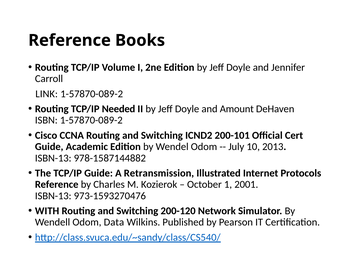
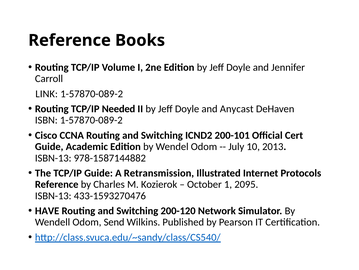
Amount: Amount -> Anycast
2001: 2001 -> 2095
973-1593270476: 973-1593270476 -> 433-1593270476
WITH: WITH -> HAVE
Data: Data -> Send
